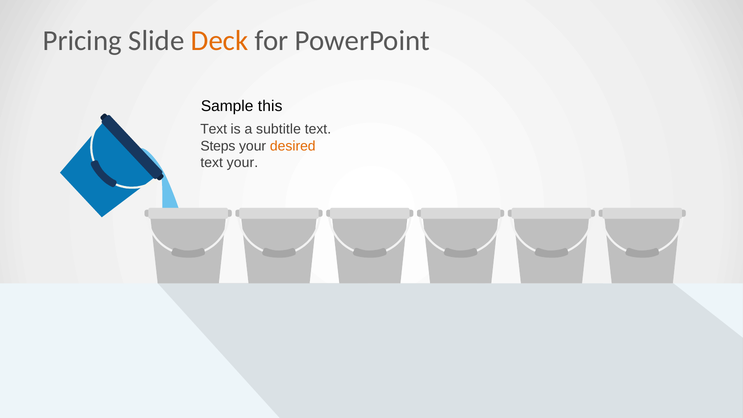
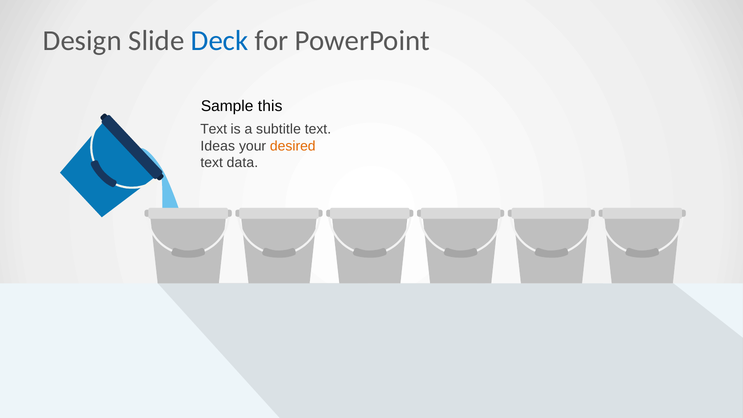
Pricing: Pricing -> Design
Deck colour: orange -> blue
Steps: Steps -> Ideas
text your: your -> data
